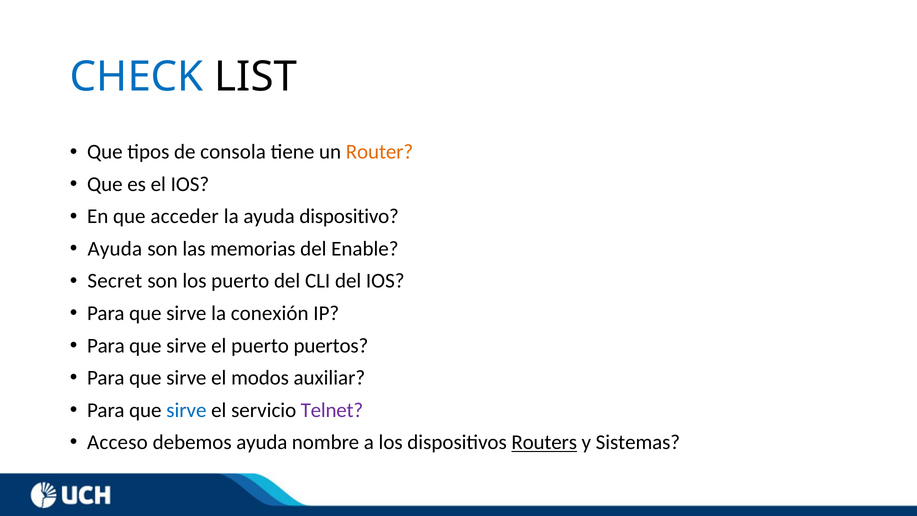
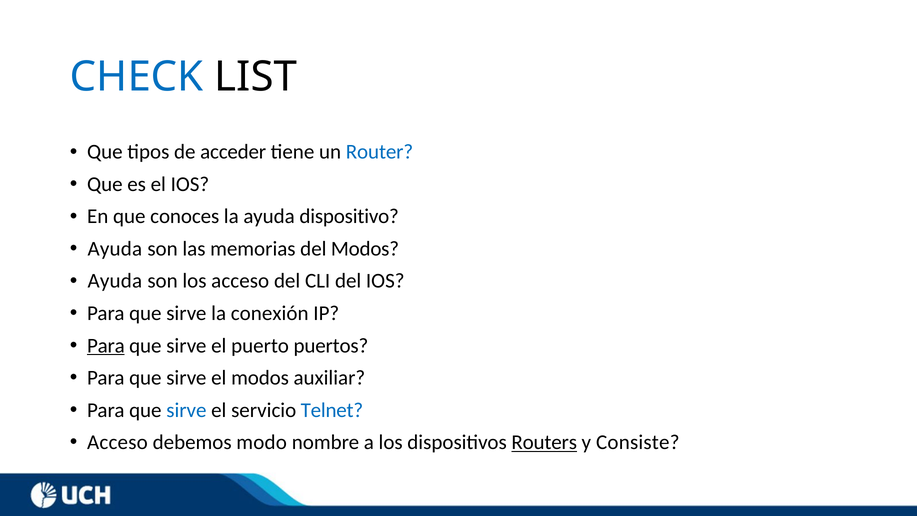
consola: consola -> acceder
Router colour: orange -> blue
acceder: acceder -> conoces
del Enable: Enable -> Modos
Secret at (115, 281): Secret -> Ayuda
los puerto: puerto -> acceso
Para at (106, 345) underline: none -> present
Telnet colour: purple -> blue
debemos ayuda: ayuda -> modo
Sistemas: Sistemas -> Consiste
